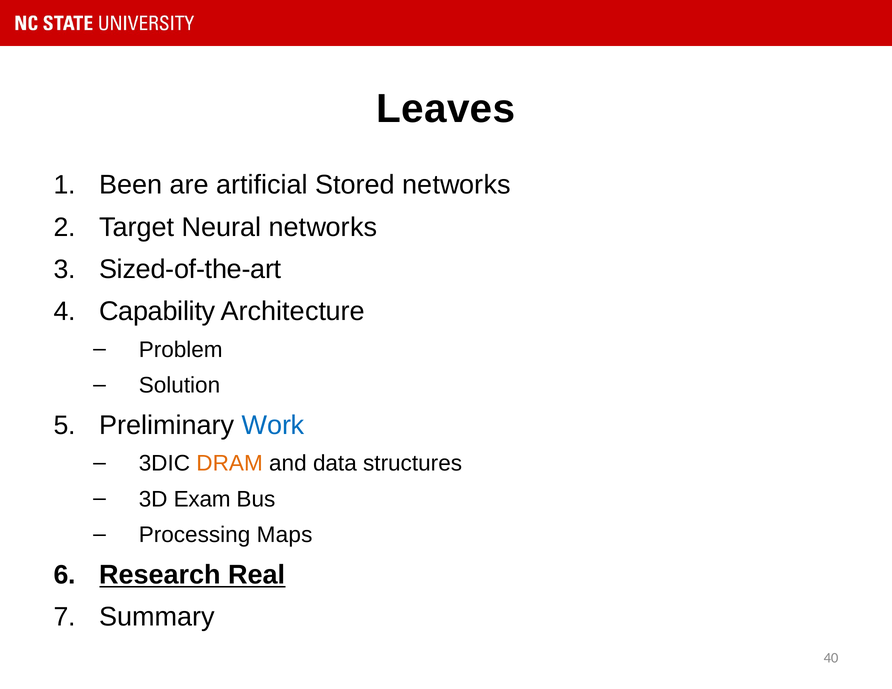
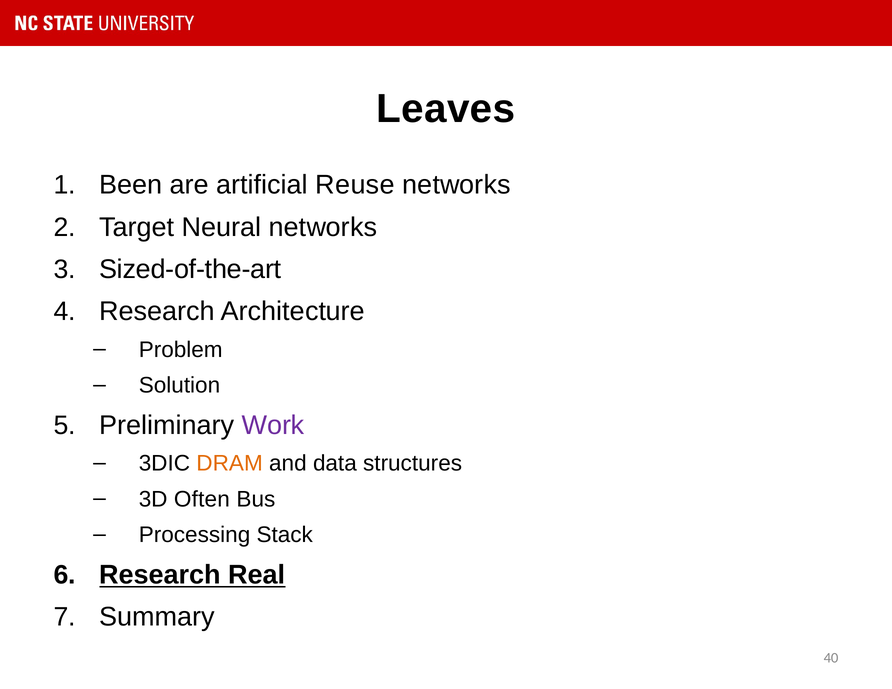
Stored: Stored -> Reuse
Capability at (157, 312): Capability -> Research
Work colour: blue -> purple
Exam: Exam -> Often
Maps: Maps -> Stack
